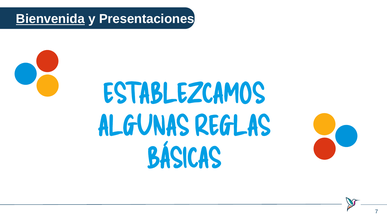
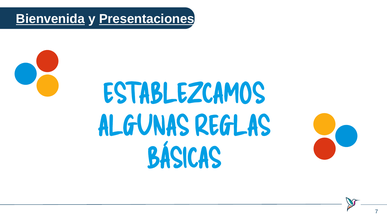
Presentaciones underline: none -> present
